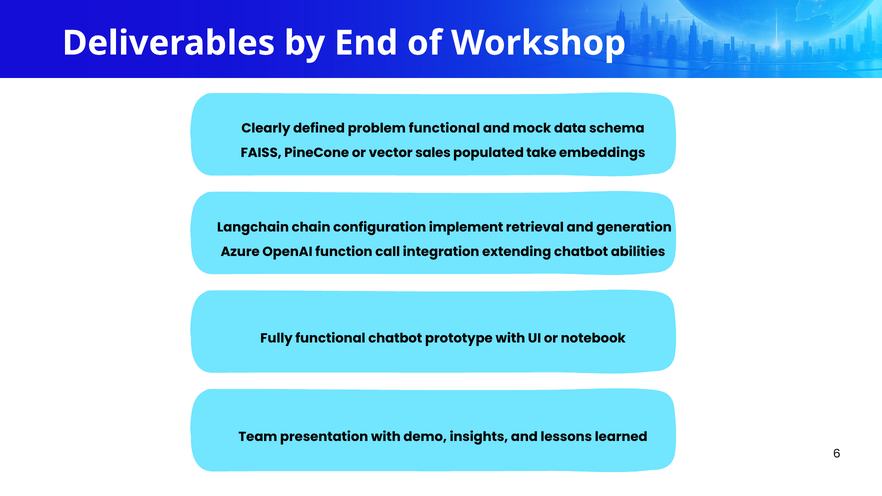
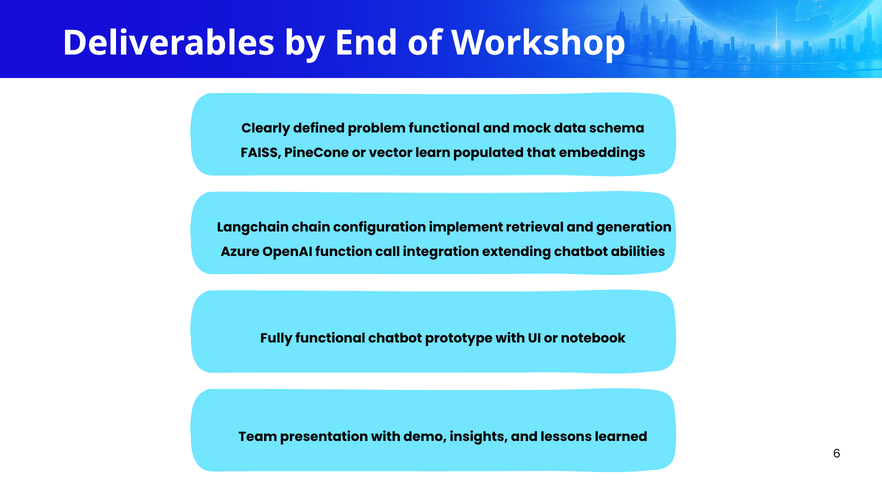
sales: sales -> learn
take: take -> that
